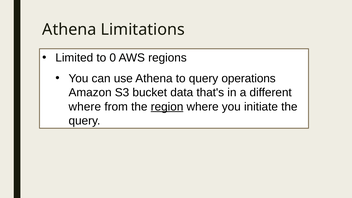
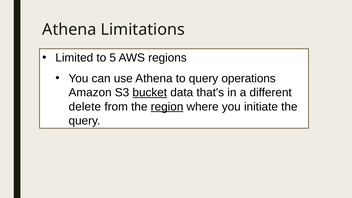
0: 0 -> 5
bucket underline: none -> present
where at (85, 107): where -> delete
